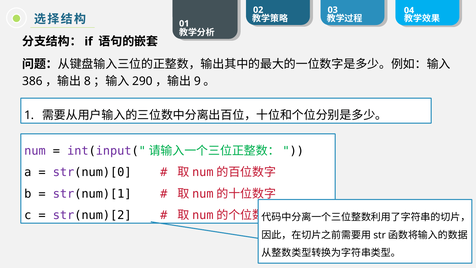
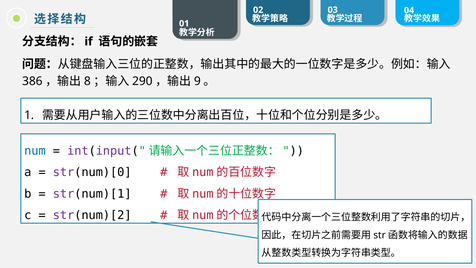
num colour: purple -> blue
